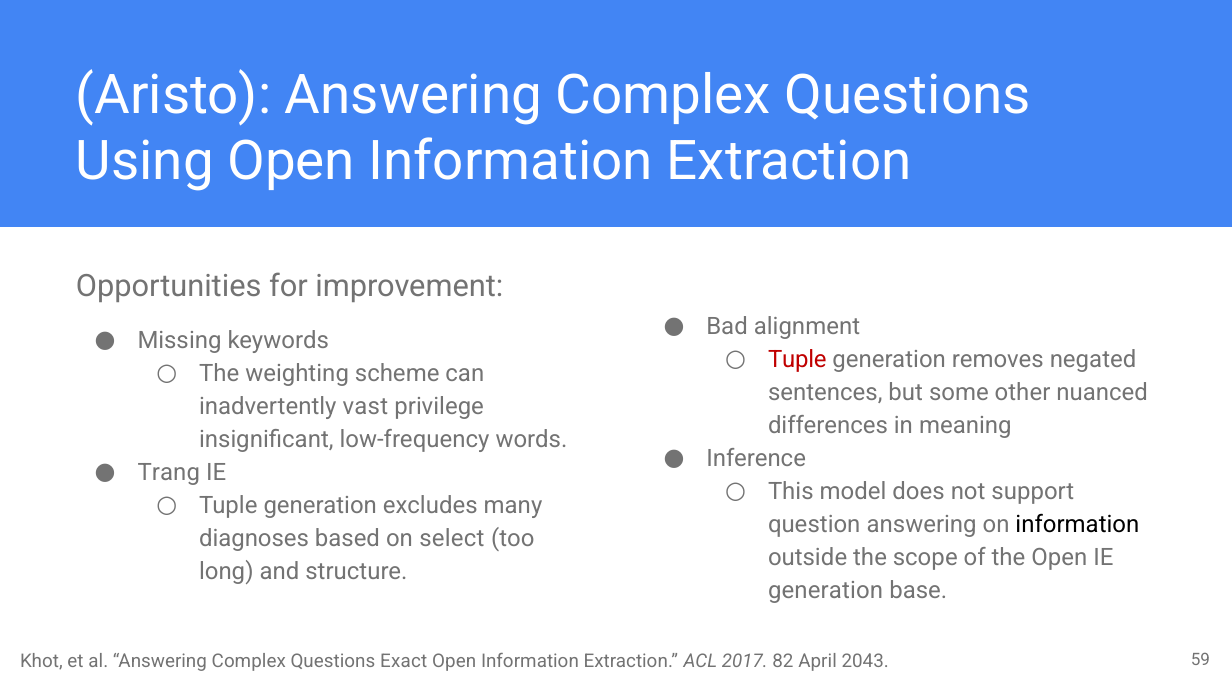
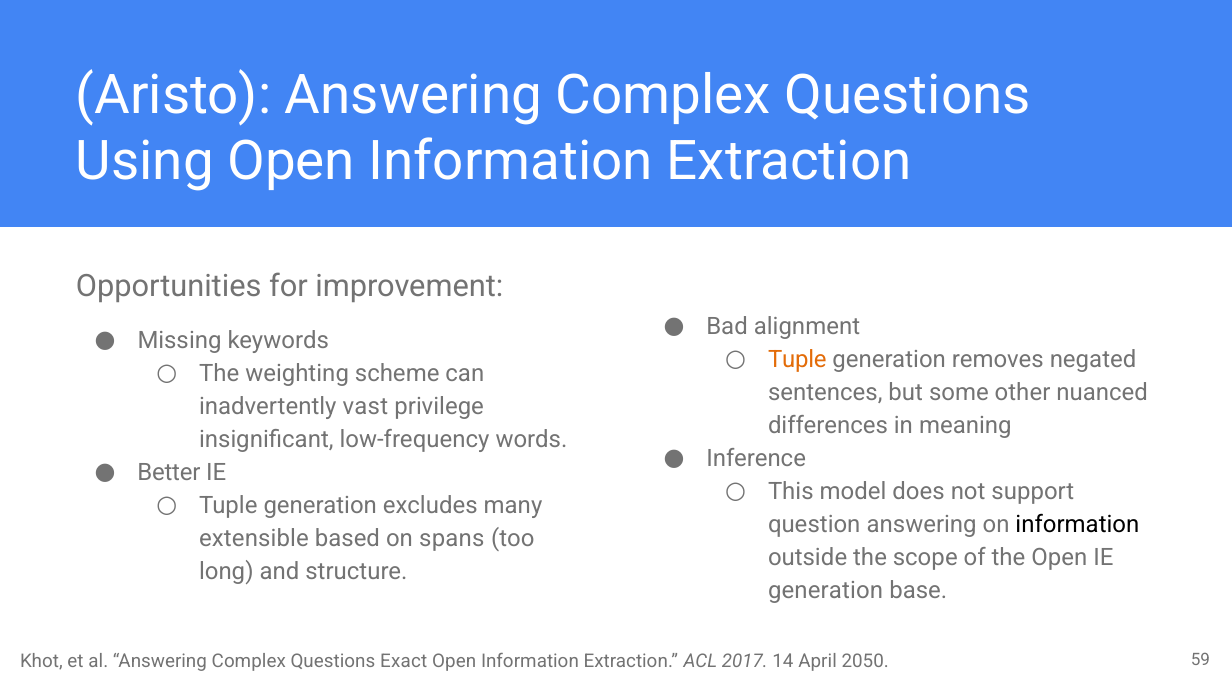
Tuple at (797, 360) colour: red -> orange
Trang: Trang -> Better
diagnoses: diagnoses -> extensible
select: select -> spans
82: 82 -> 14
2043: 2043 -> 2050
